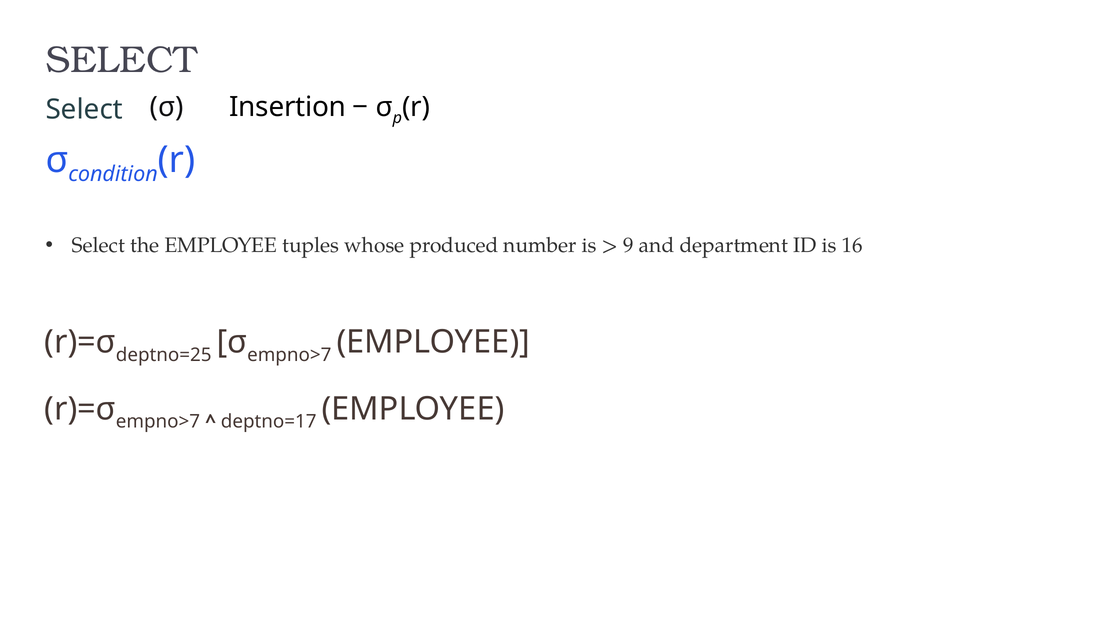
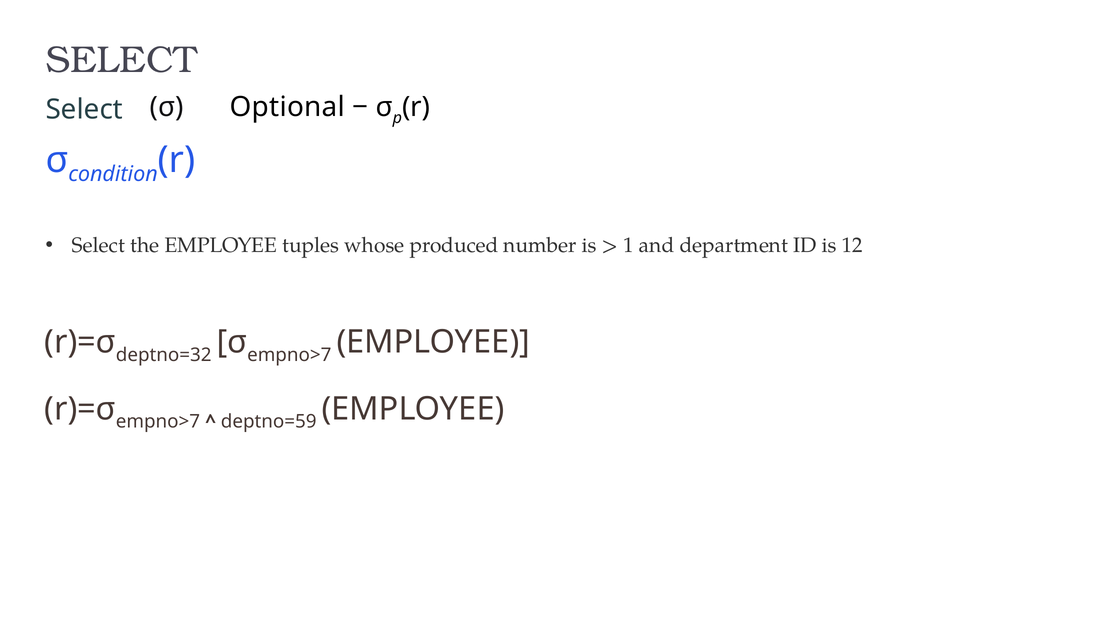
Insertion: Insertion -> Optional
9: 9 -> 1
16: 16 -> 12
deptno=25: deptno=25 -> deptno=32
deptno=17: deptno=17 -> deptno=59
